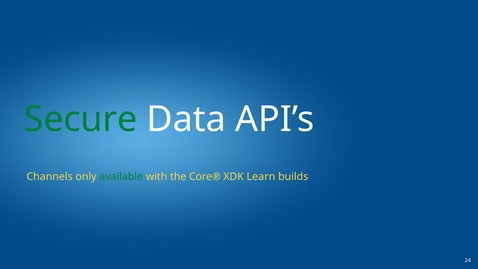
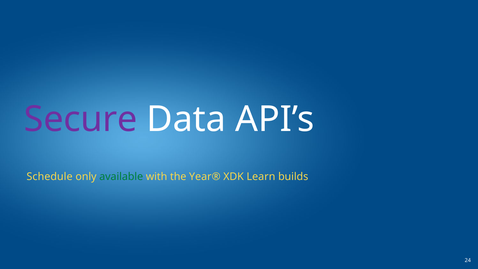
Secure colour: green -> purple
Channels: Channels -> Schedule
Core®: Core® -> Year®
